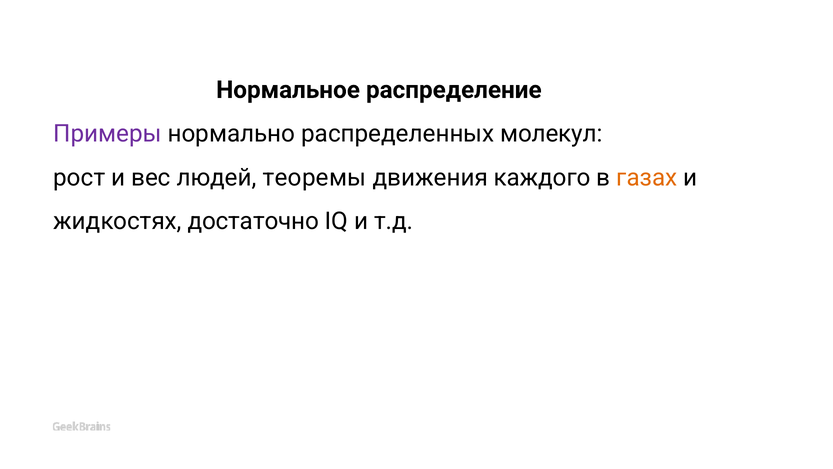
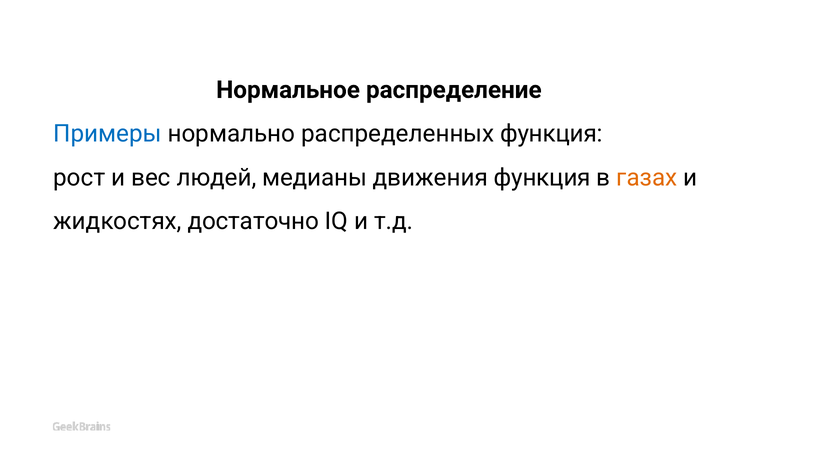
Примеры colour: purple -> blue
распределенных молекул: молекул -> функция
теоремы: теоремы -> медианы
движения каждого: каждого -> функция
